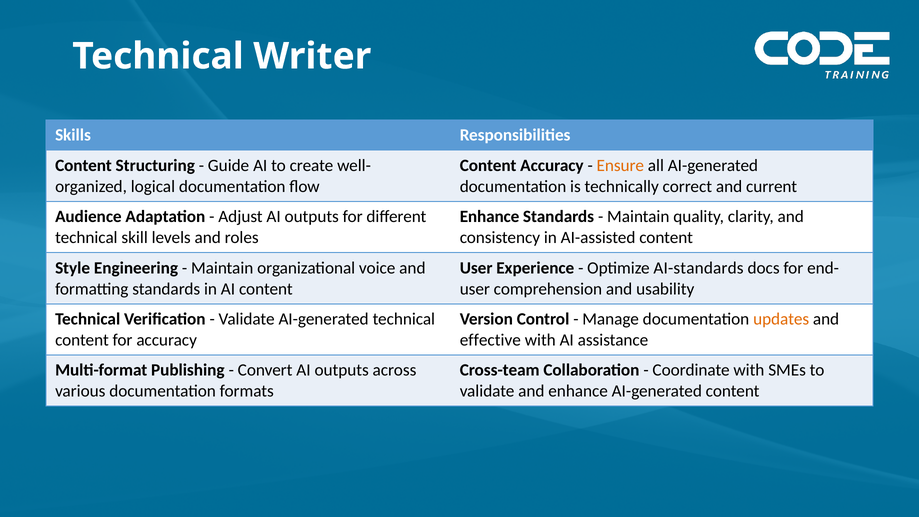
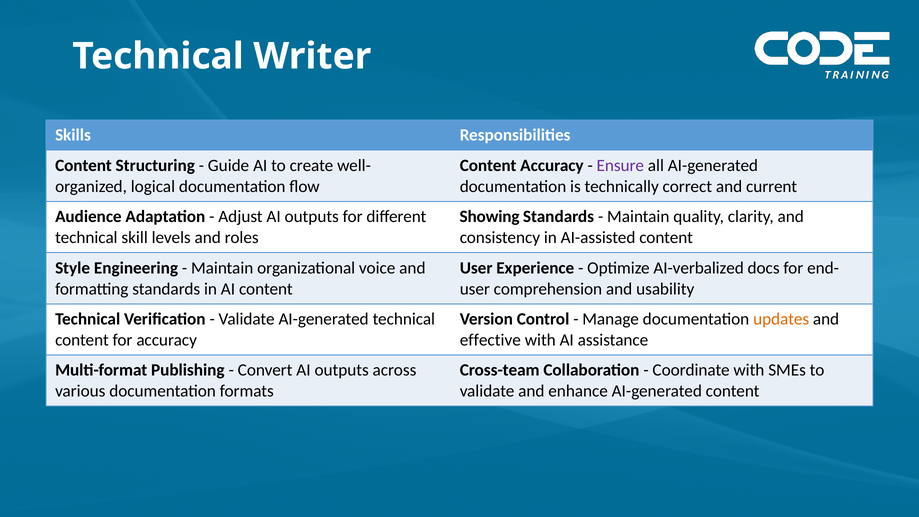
Ensure colour: orange -> purple
Enhance at (490, 217): Enhance -> Showing
AI-standards: AI-standards -> AI-verbalized
